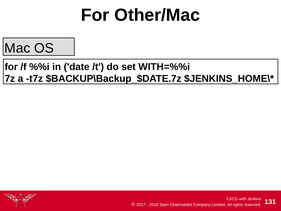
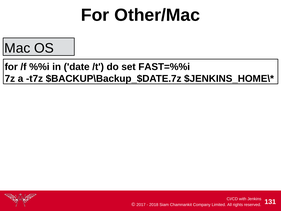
WITH=%%i: WITH=%%i -> FAST=%%i
